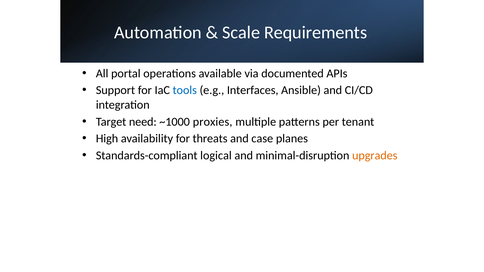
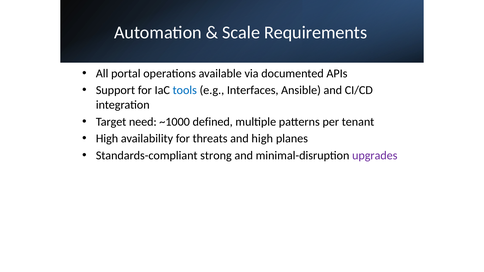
proxies: proxies -> defined
and case: case -> high
logical: logical -> strong
upgrades colour: orange -> purple
